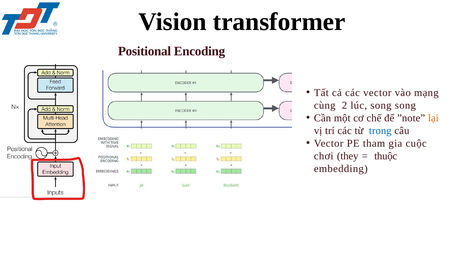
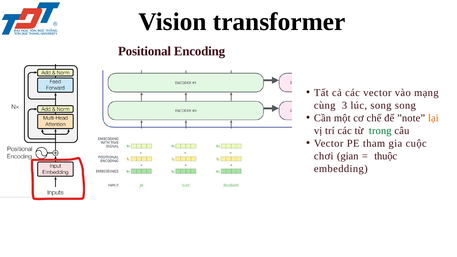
2: 2 -> 3
trong colour: blue -> green
they: they -> gian
